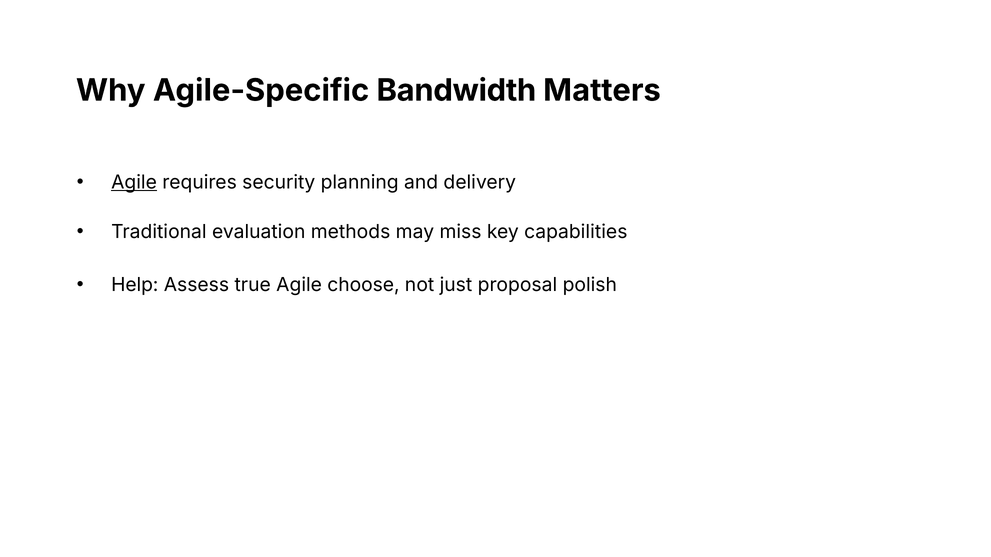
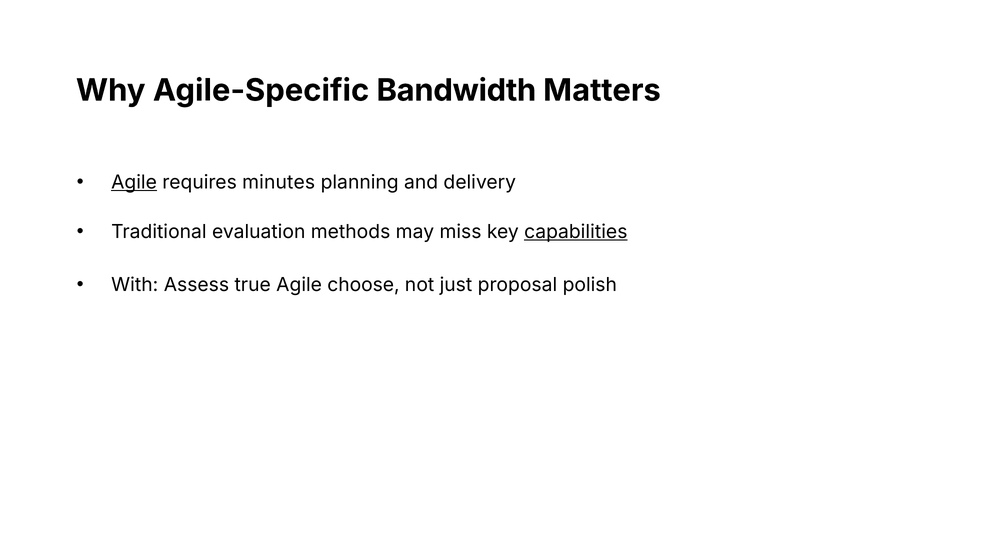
security: security -> minutes
capabilities underline: none -> present
Help: Help -> With
